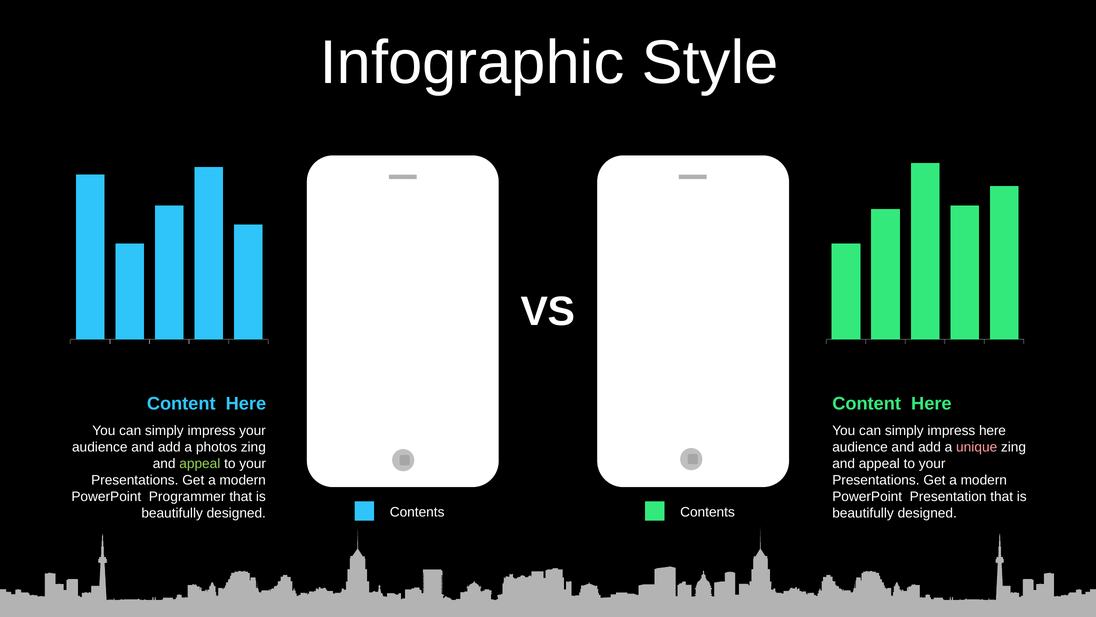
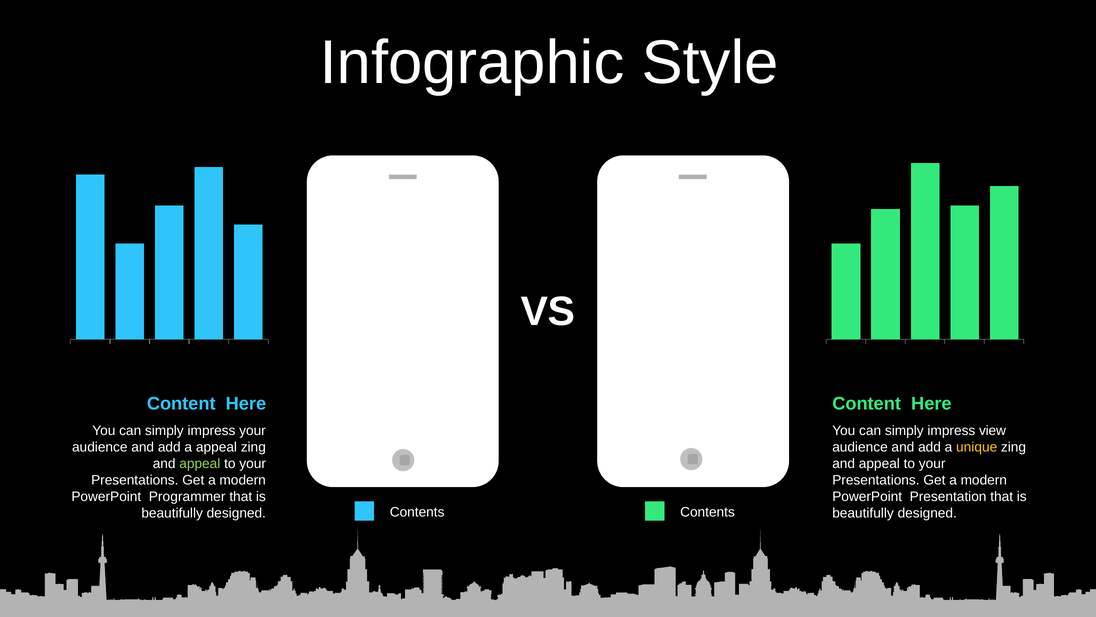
impress here: here -> view
a photos: photos -> appeal
unique colour: pink -> yellow
